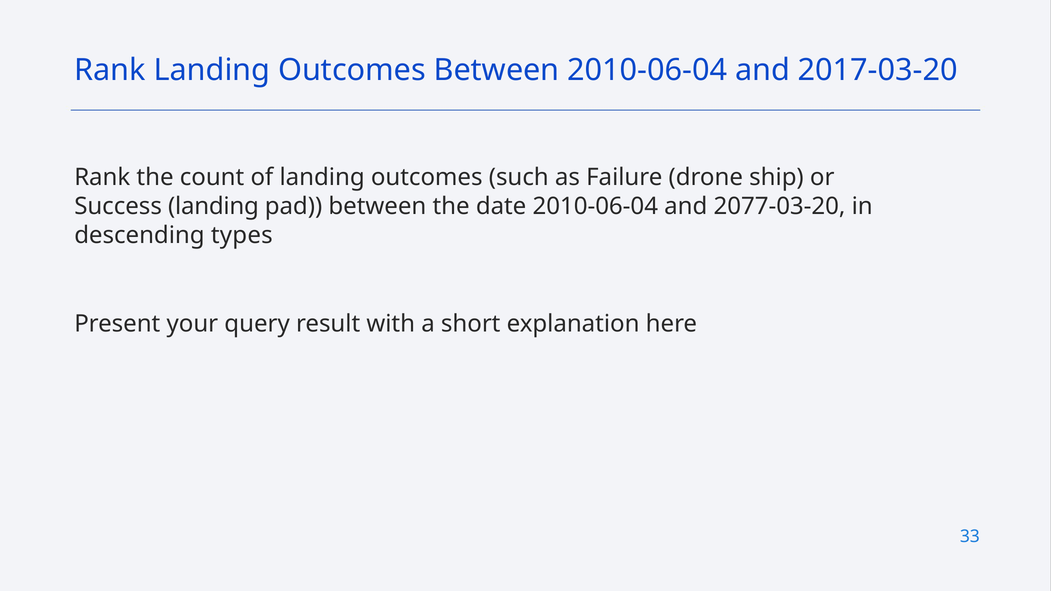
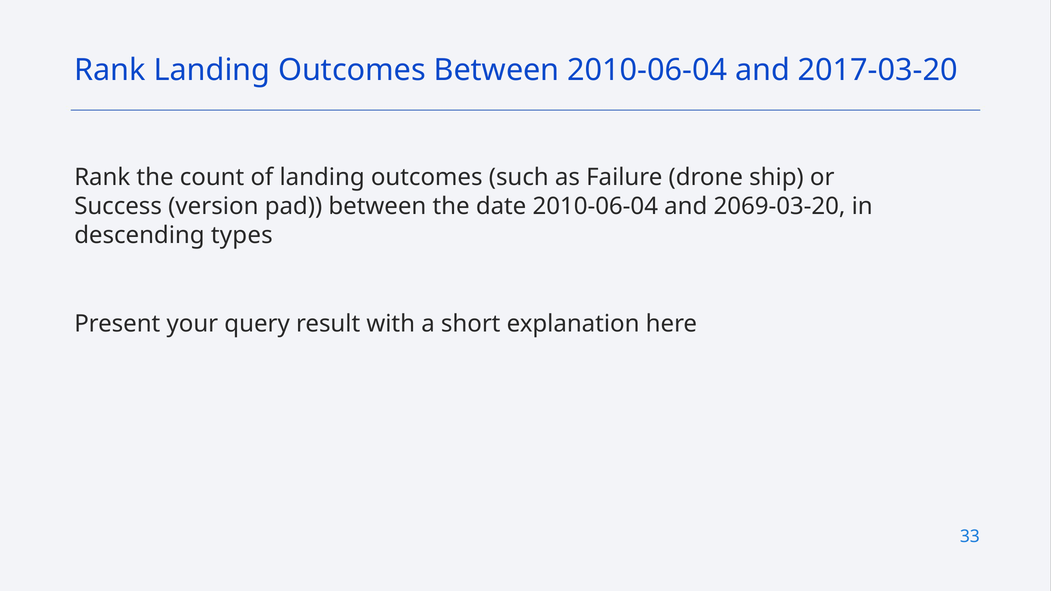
Success landing: landing -> version
2077-03-20: 2077-03-20 -> 2069-03-20
